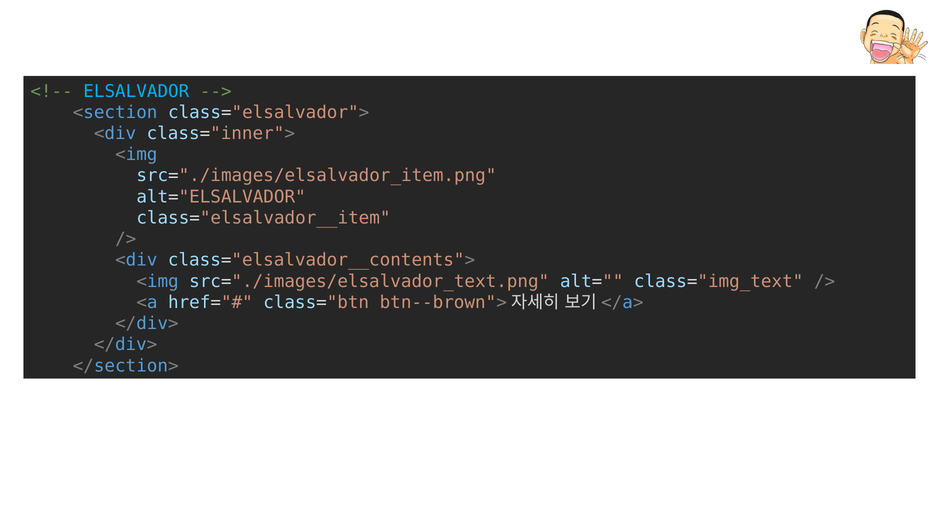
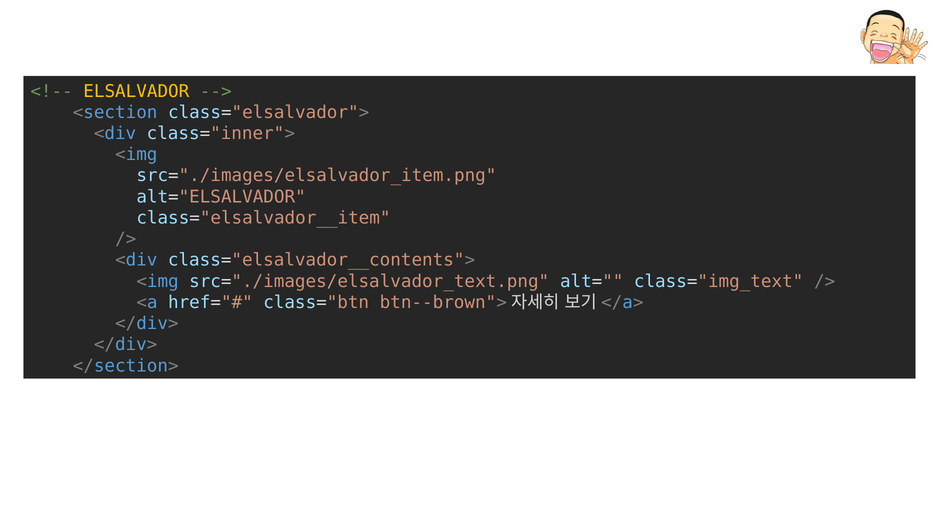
ELSALVADOR colour: light blue -> yellow
